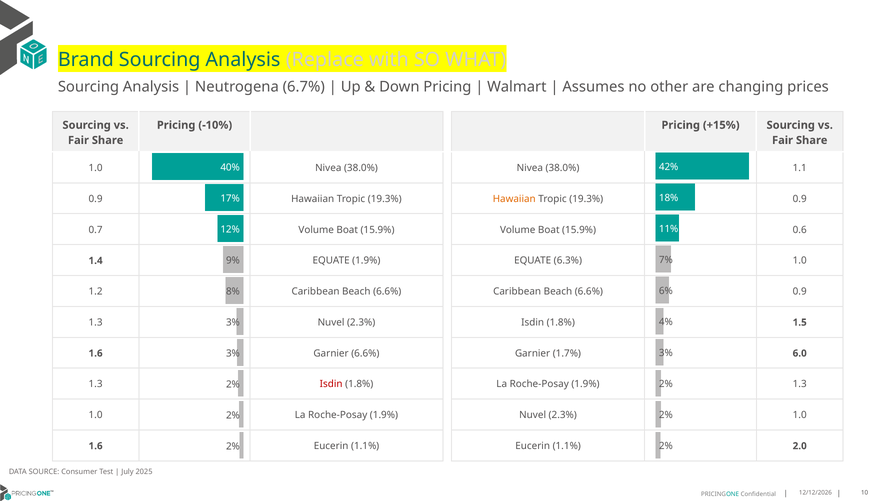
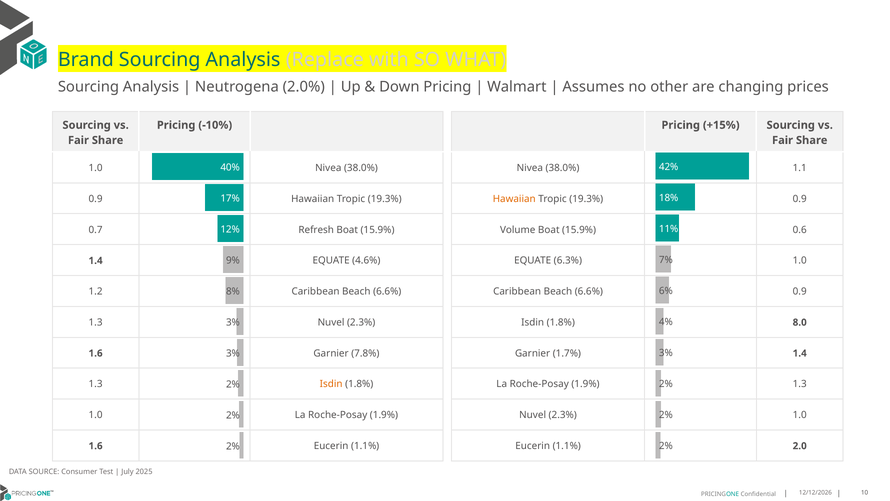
6.7%: 6.7% -> 2.0%
0.7 Volume: Volume -> Refresh
EQUATE 1.9%: 1.9% -> 4.6%
1.5: 1.5 -> 8.0
1.7% 6.0: 6.0 -> 1.4
Garnier 6.6%: 6.6% -> 7.8%
Isdin at (331, 384) colour: red -> orange
